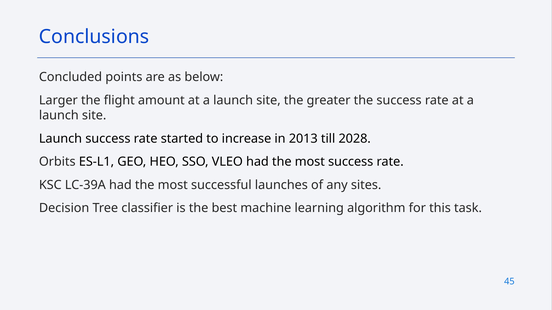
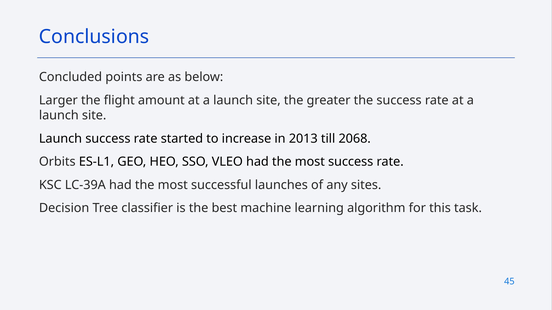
2028: 2028 -> 2068
